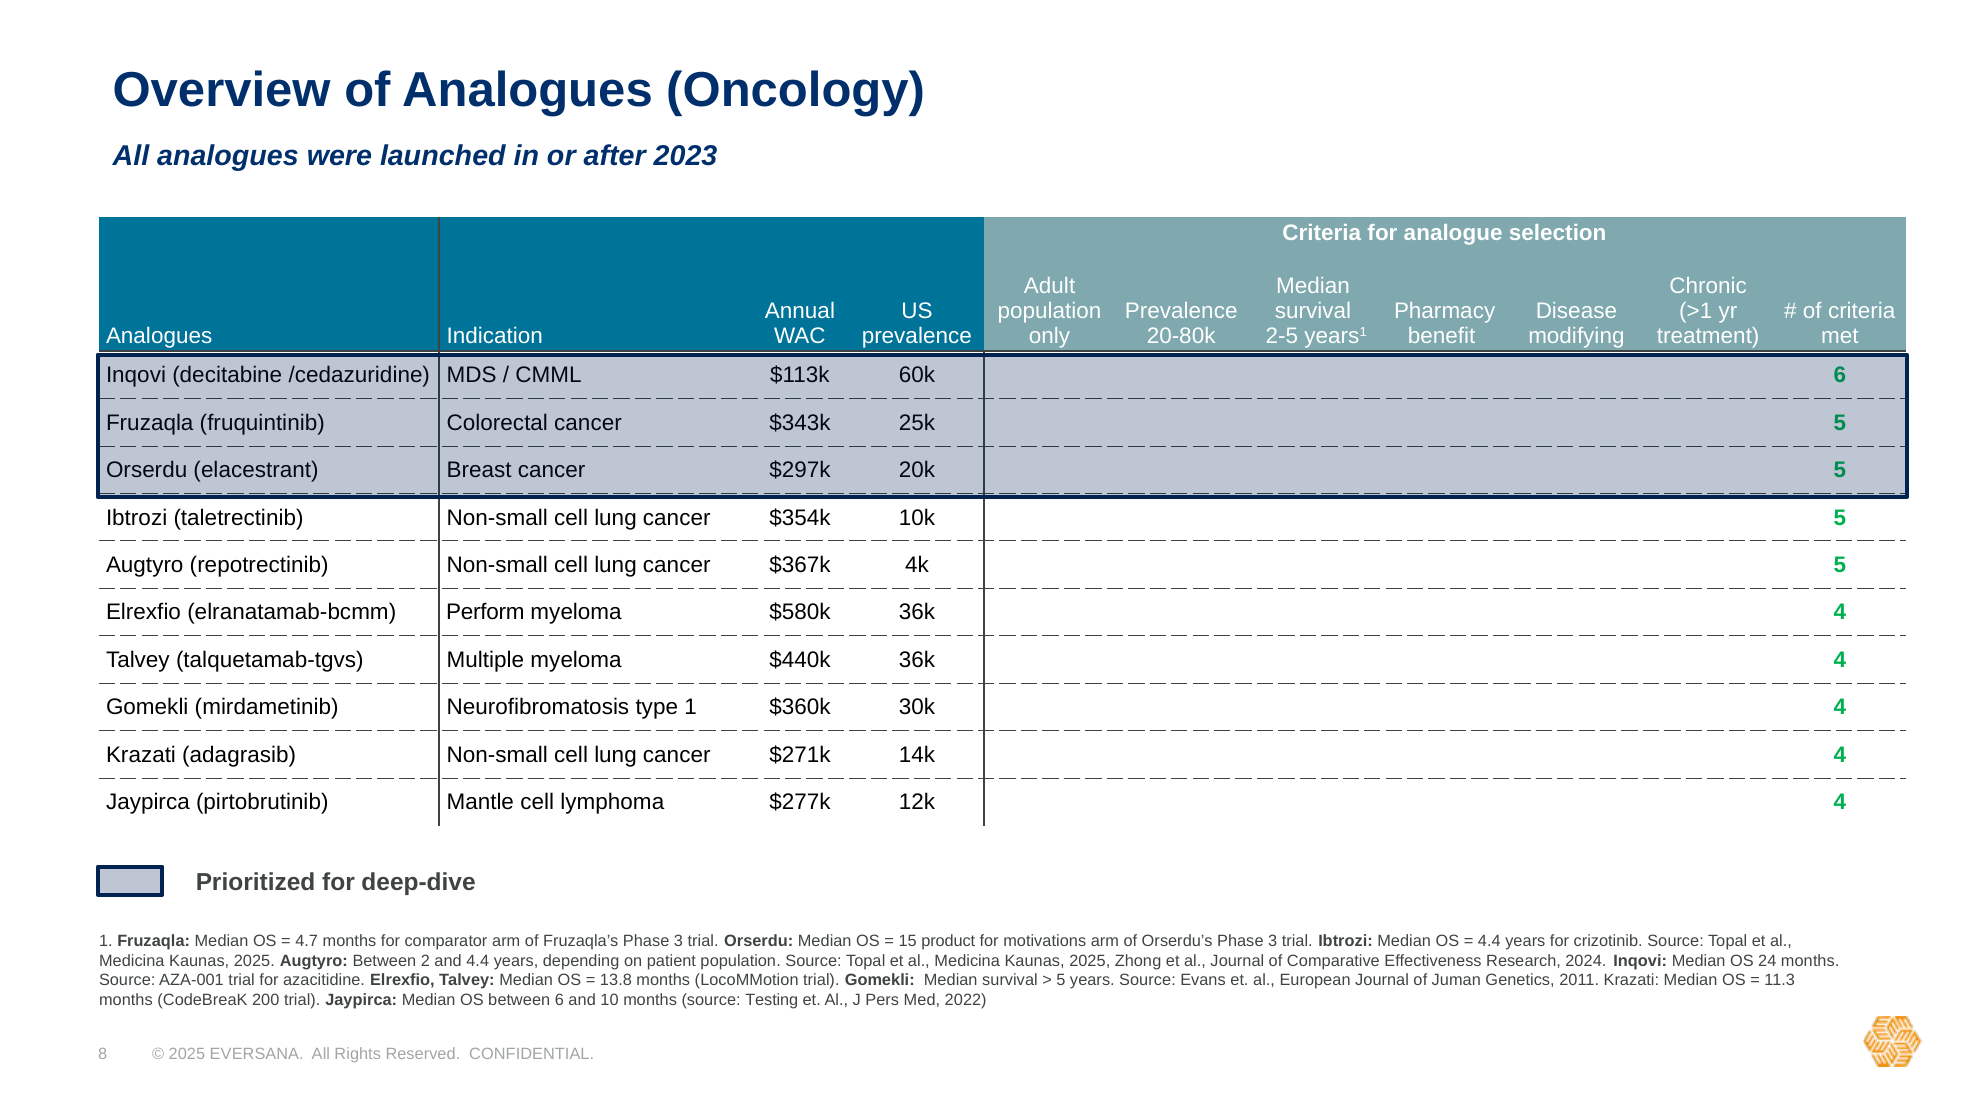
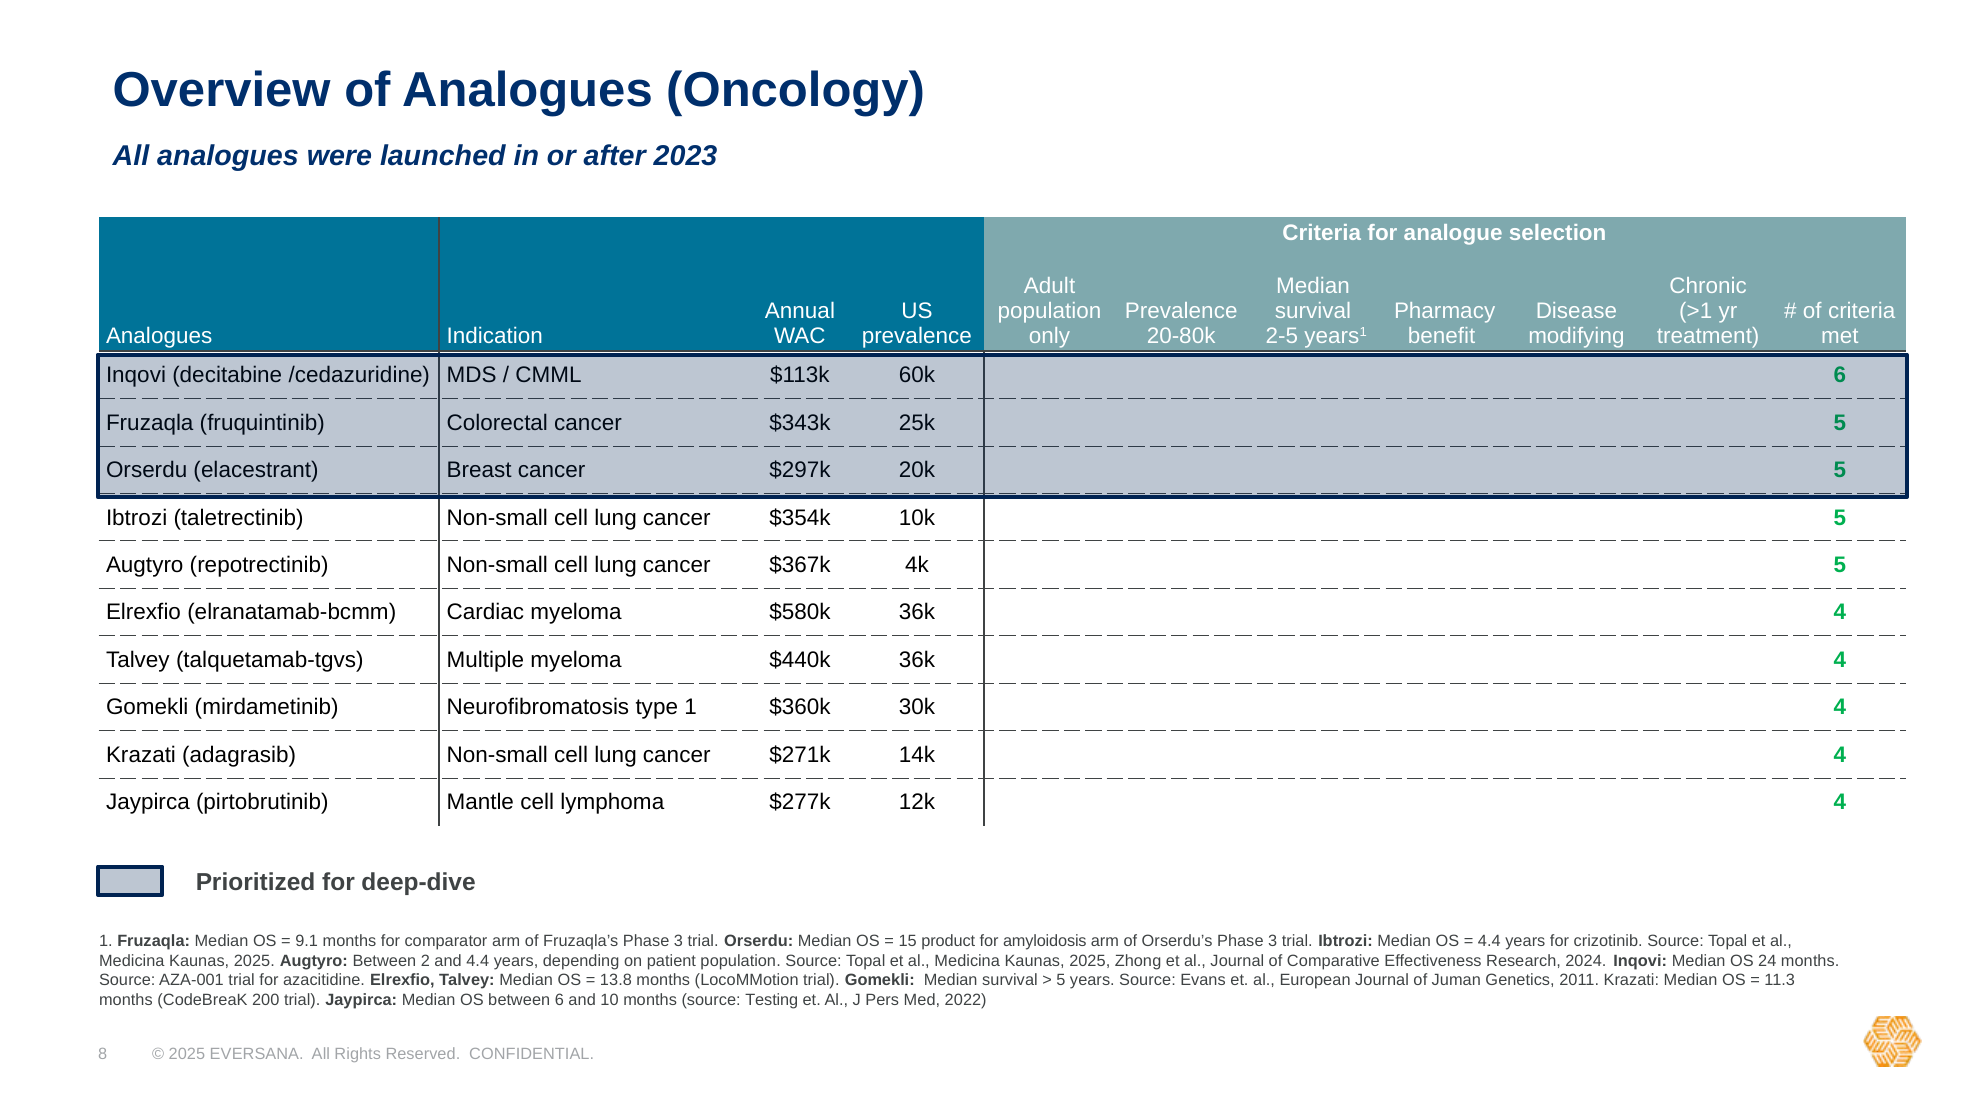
Perform: Perform -> Cardiac
4.7: 4.7 -> 9.1
motivations: motivations -> amyloidosis
